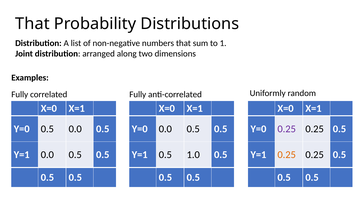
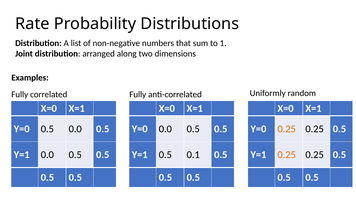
That at (32, 24): That -> Rate
0.25 at (287, 129) colour: purple -> orange
1.0: 1.0 -> 0.1
